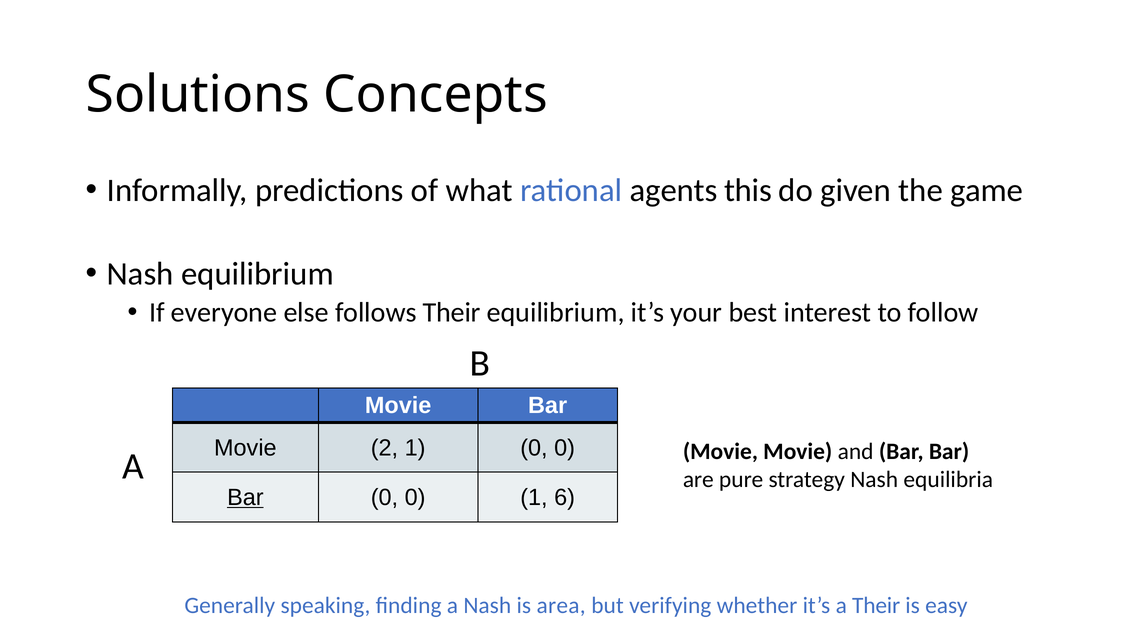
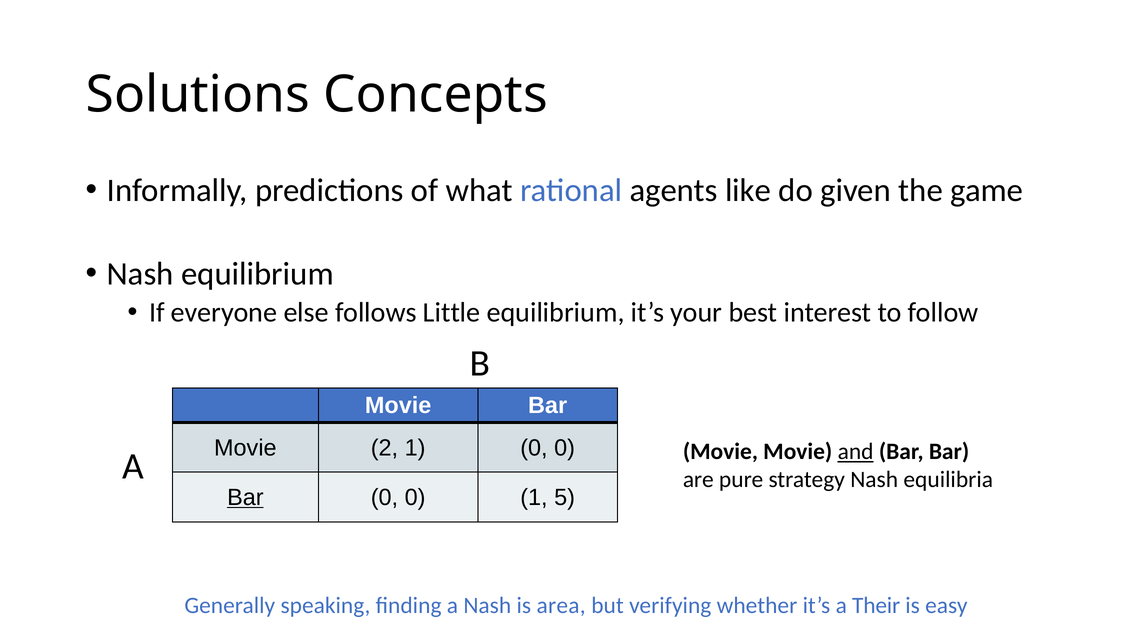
this: this -> like
follows Their: Their -> Little
and underline: none -> present
6: 6 -> 5
